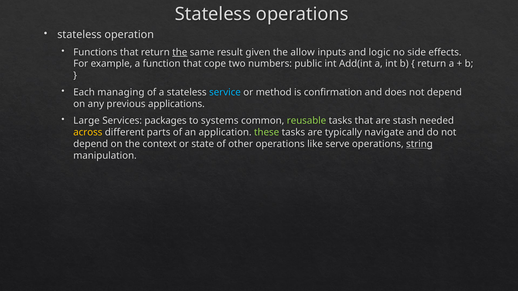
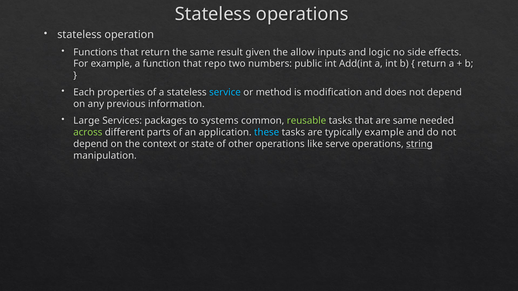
the at (180, 52) underline: present -> none
cope: cope -> repo
managing: managing -> properties
confirmation: confirmation -> modification
applications: applications -> information
are stash: stash -> same
across colour: yellow -> light green
these colour: light green -> light blue
typically navigate: navigate -> example
